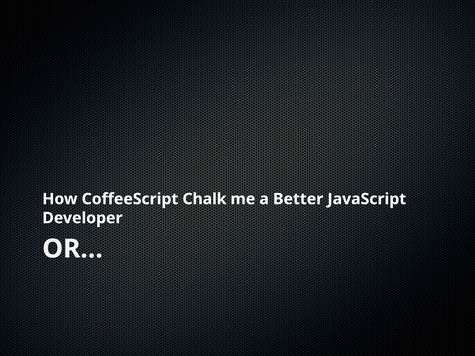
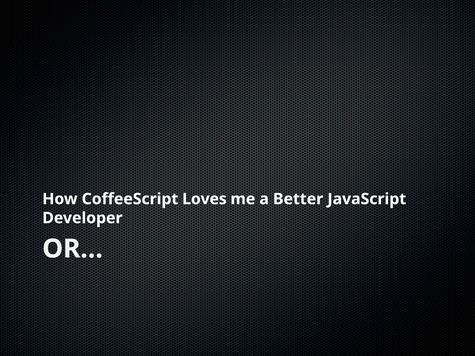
Chalk: Chalk -> Loves
